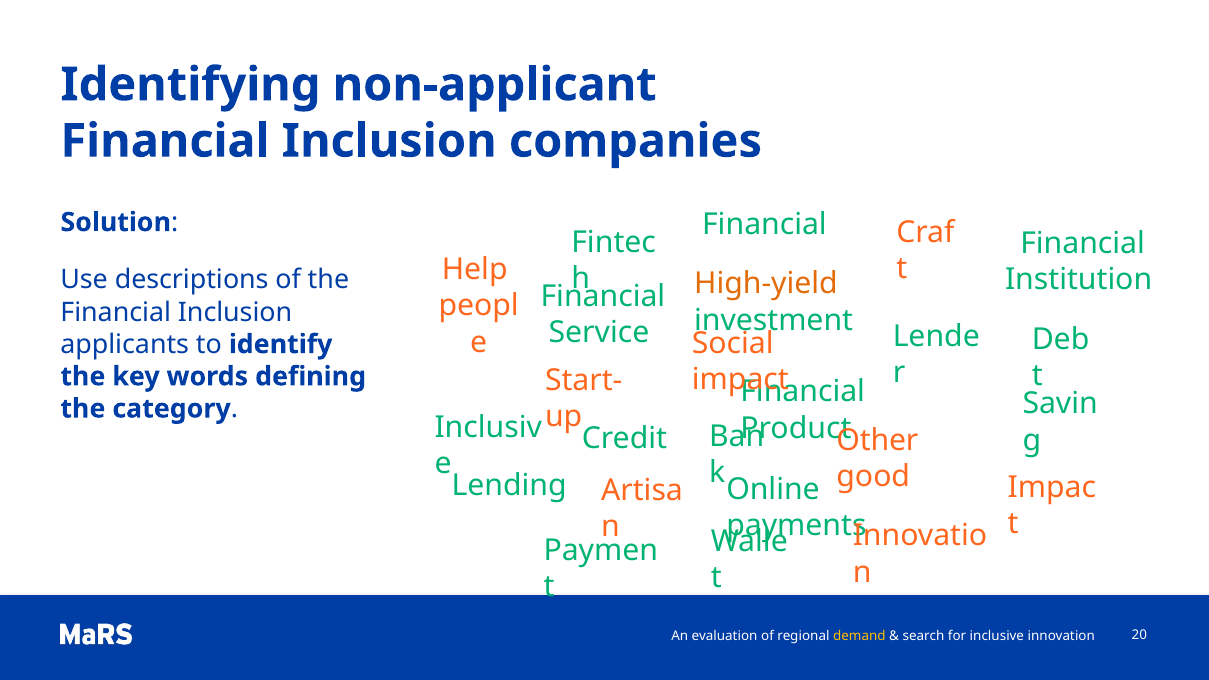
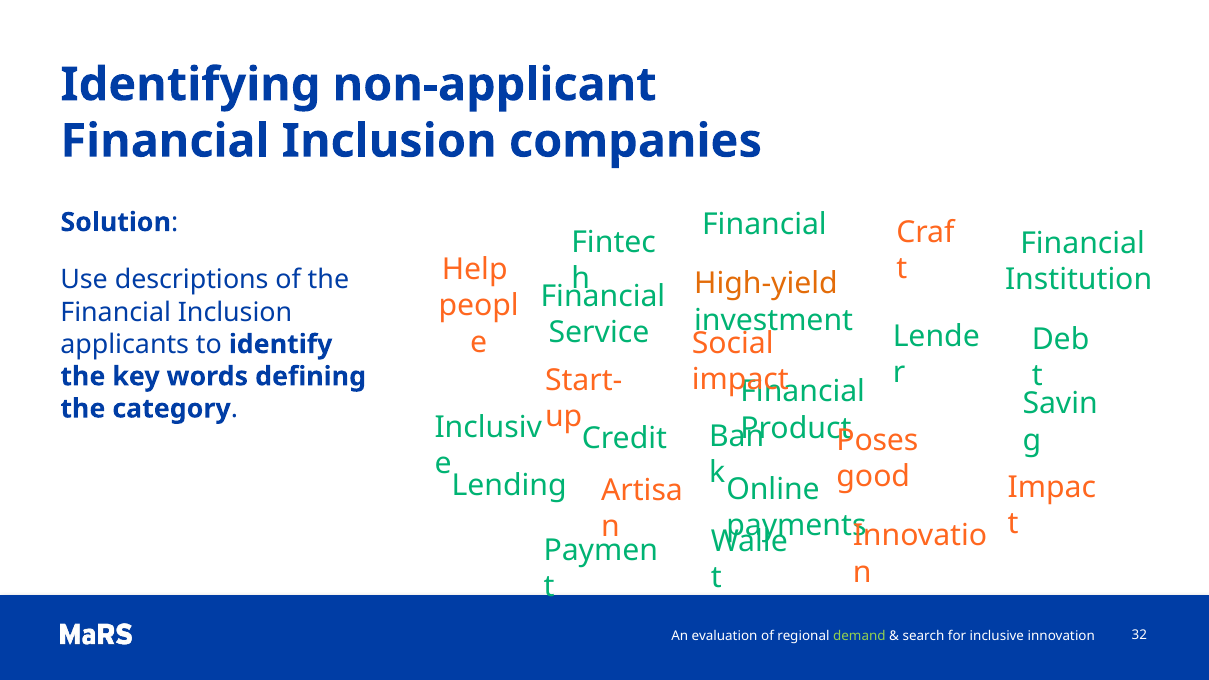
Other: Other -> Poses
demand colour: yellow -> light green
20: 20 -> 32
